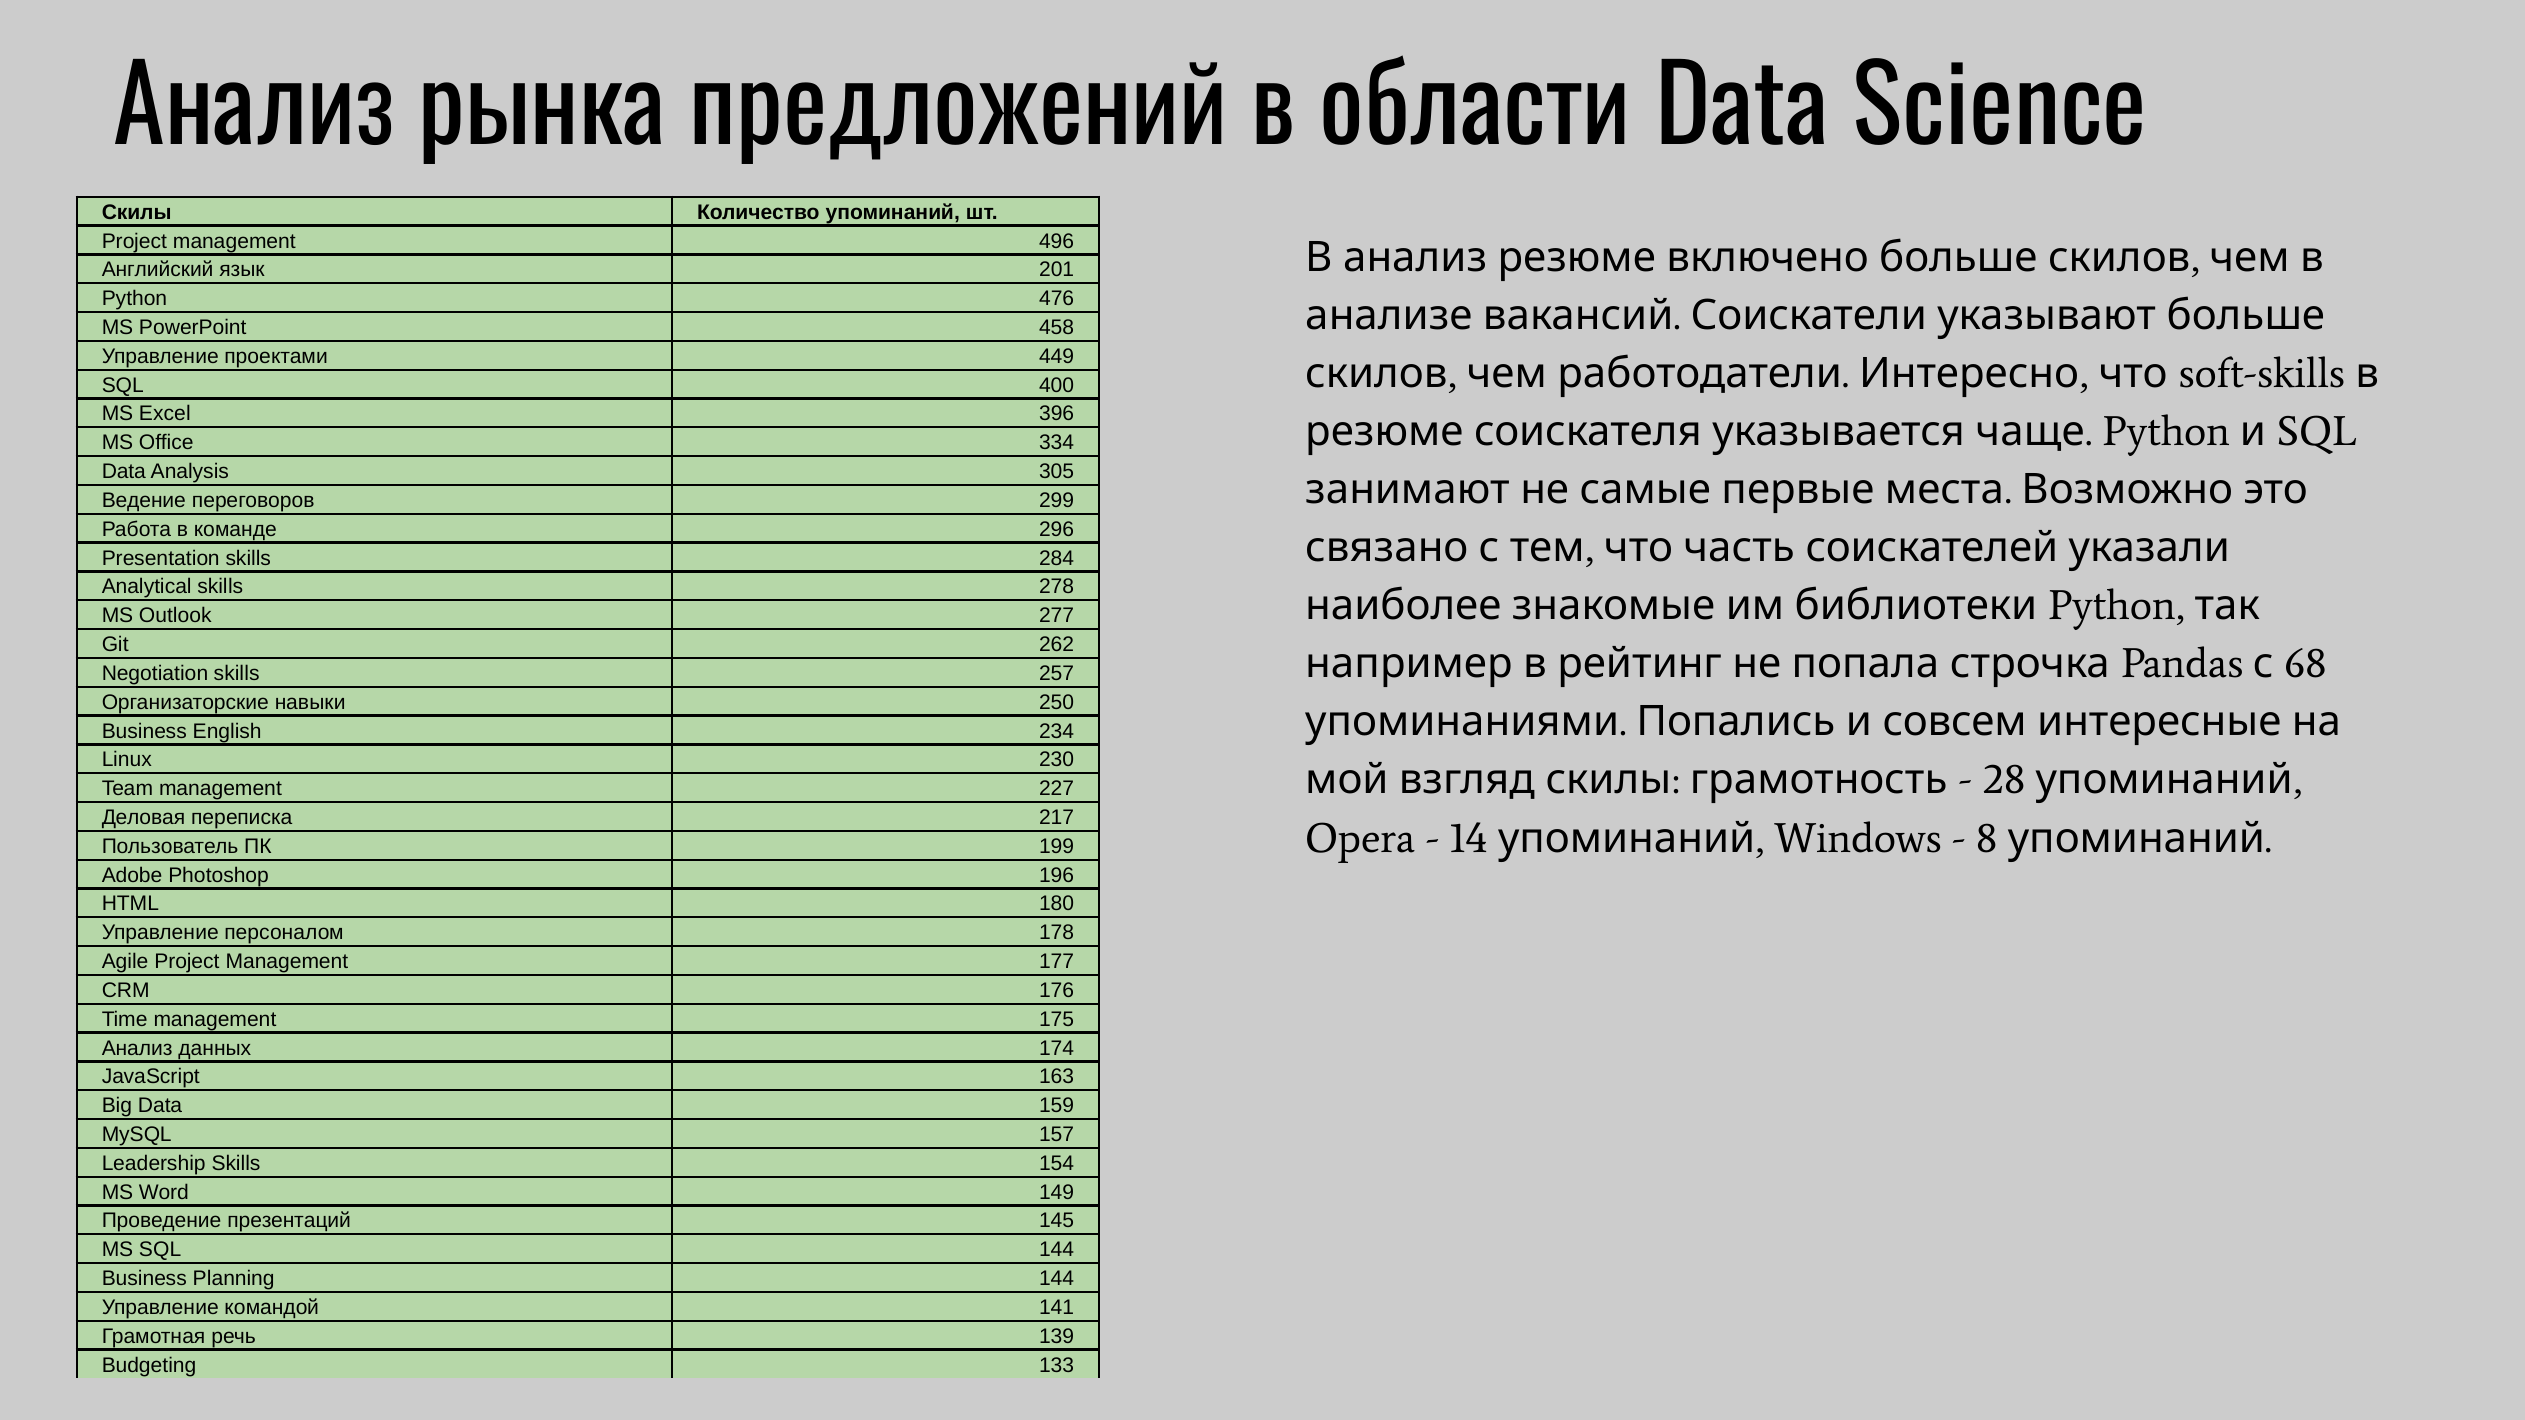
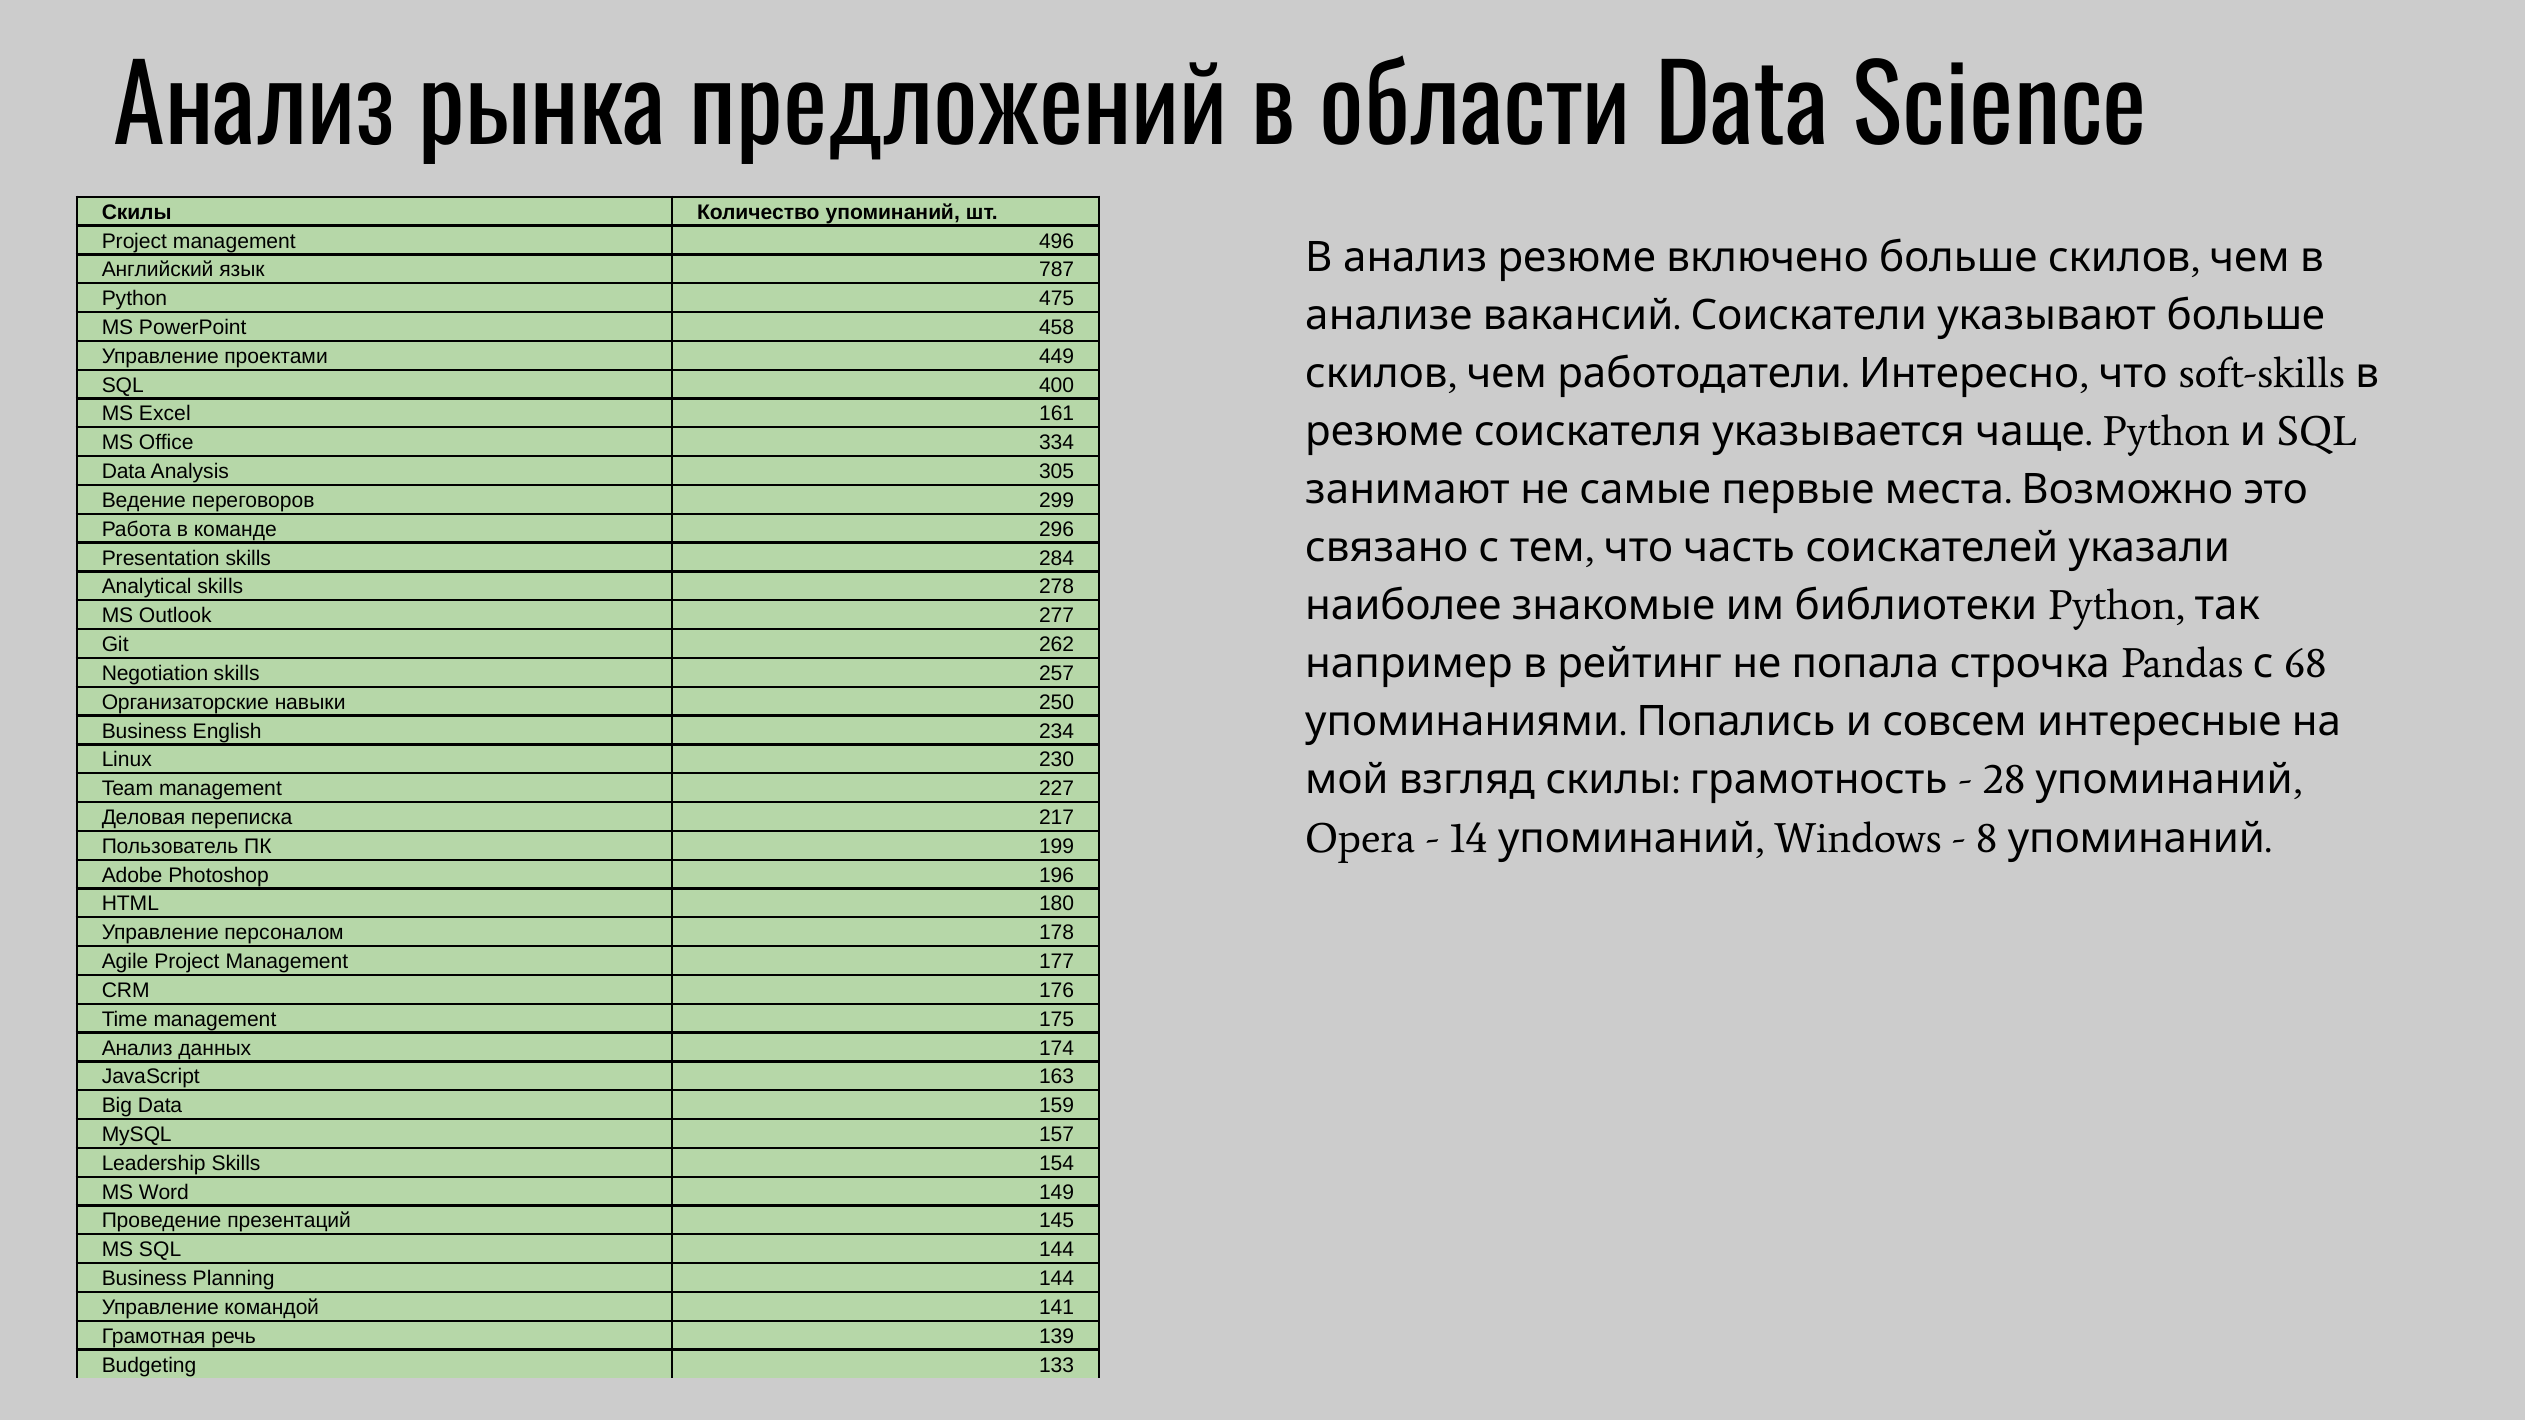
201: 201 -> 787
476: 476 -> 475
396: 396 -> 161
